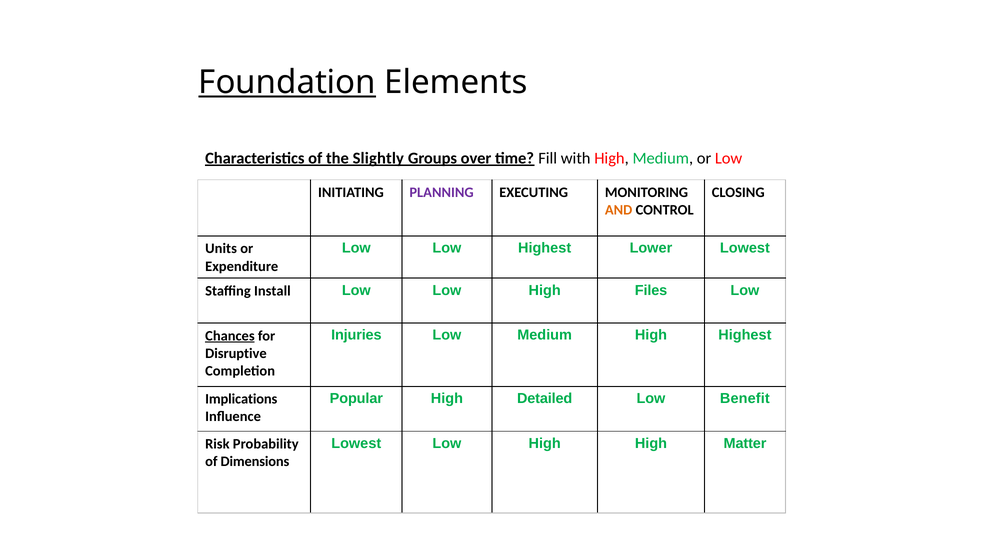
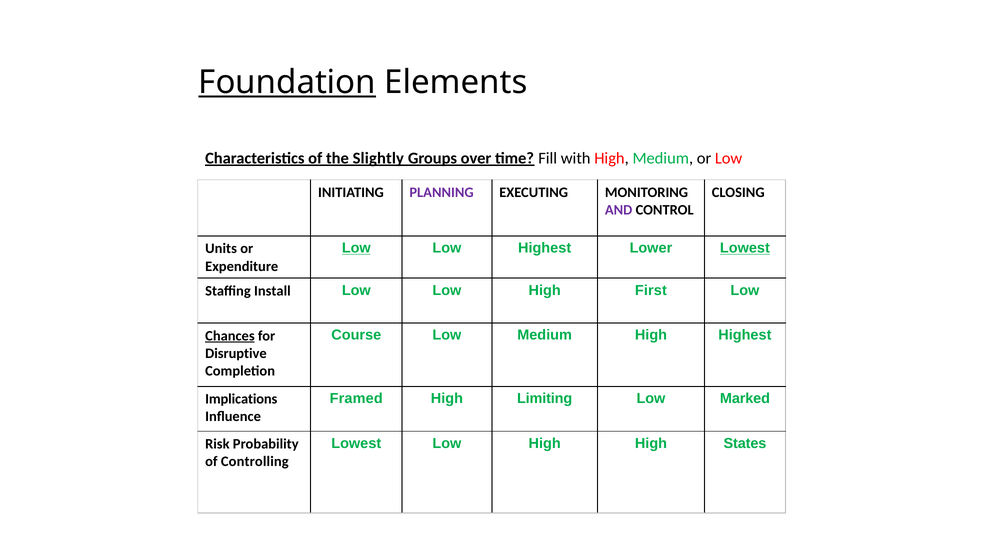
AND colour: orange -> purple
Low at (356, 248) underline: none -> present
Lowest at (745, 248) underline: none -> present
Files: Files -> First
Injuries: Injuries -> Course
Popular: Popular -> Framed
Detailed: Detailed -> Limiting
Benefit: Benefit -> Marked
Matter: Matter -> States
Dimensions: Dimensions -> Controlling
